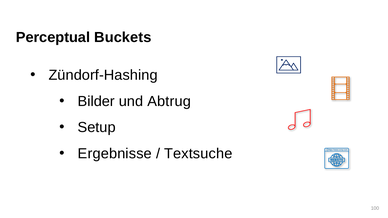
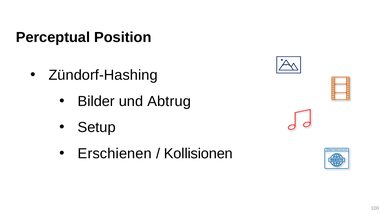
Buckets: Buckets -> Position
Ergebnisse: Ergebnisse -> Erschienen
Textsuche: Textsuche -> Kollisionen
